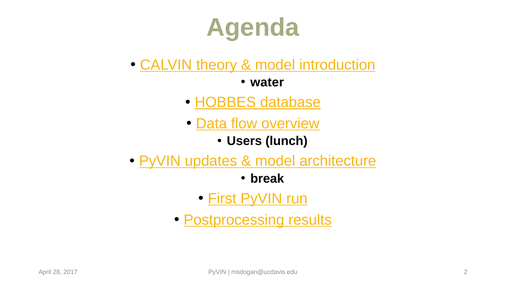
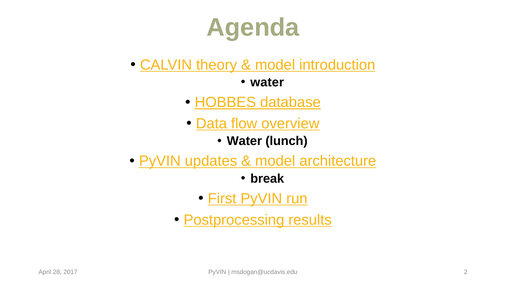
Users at (244, 141): Users -> Water
